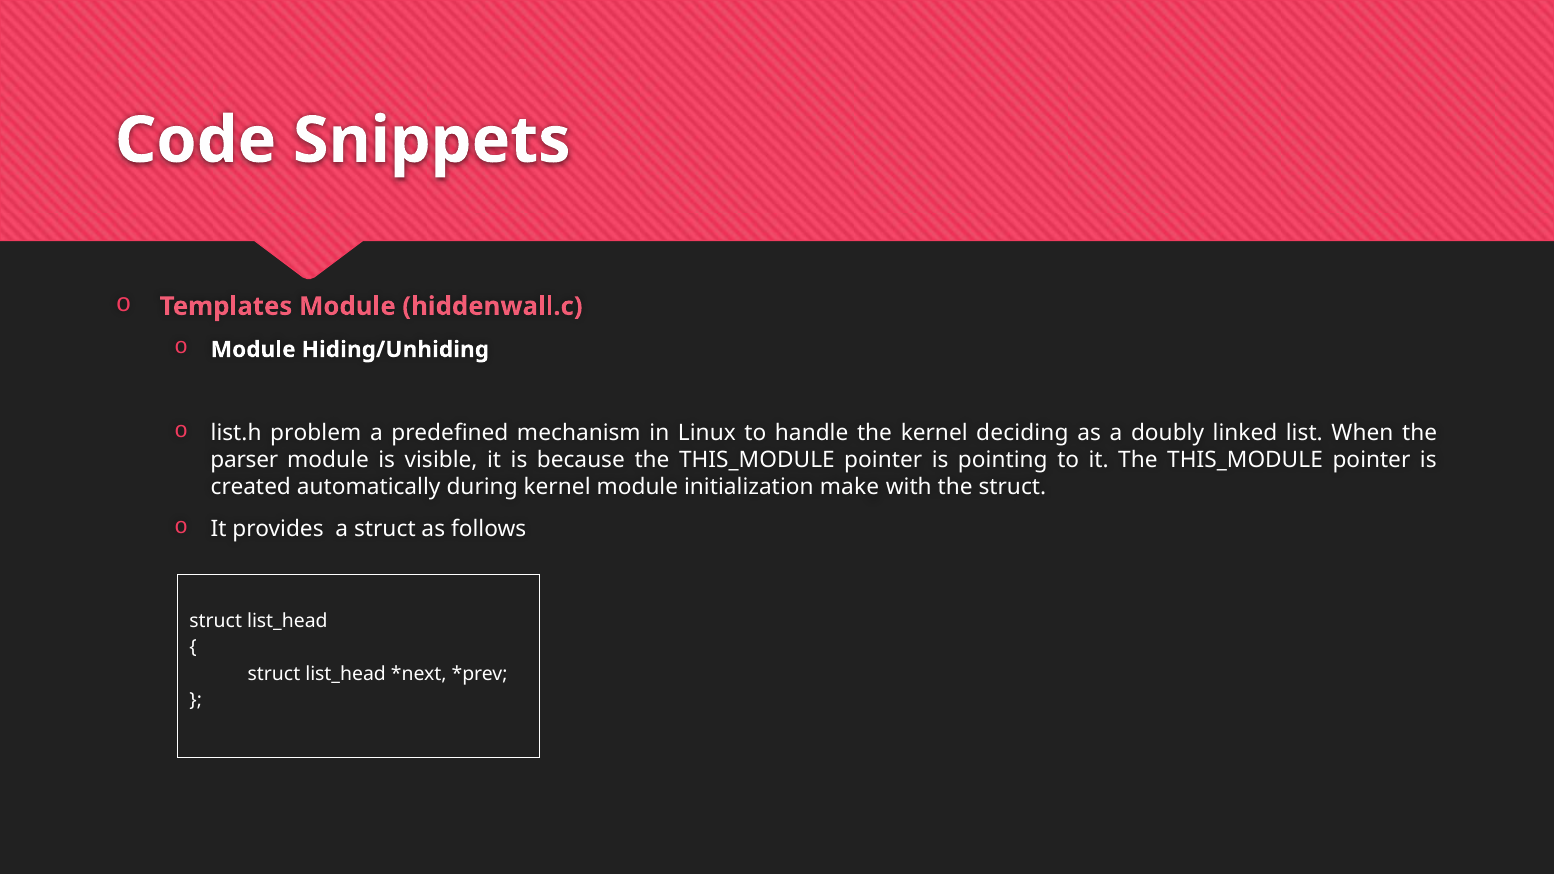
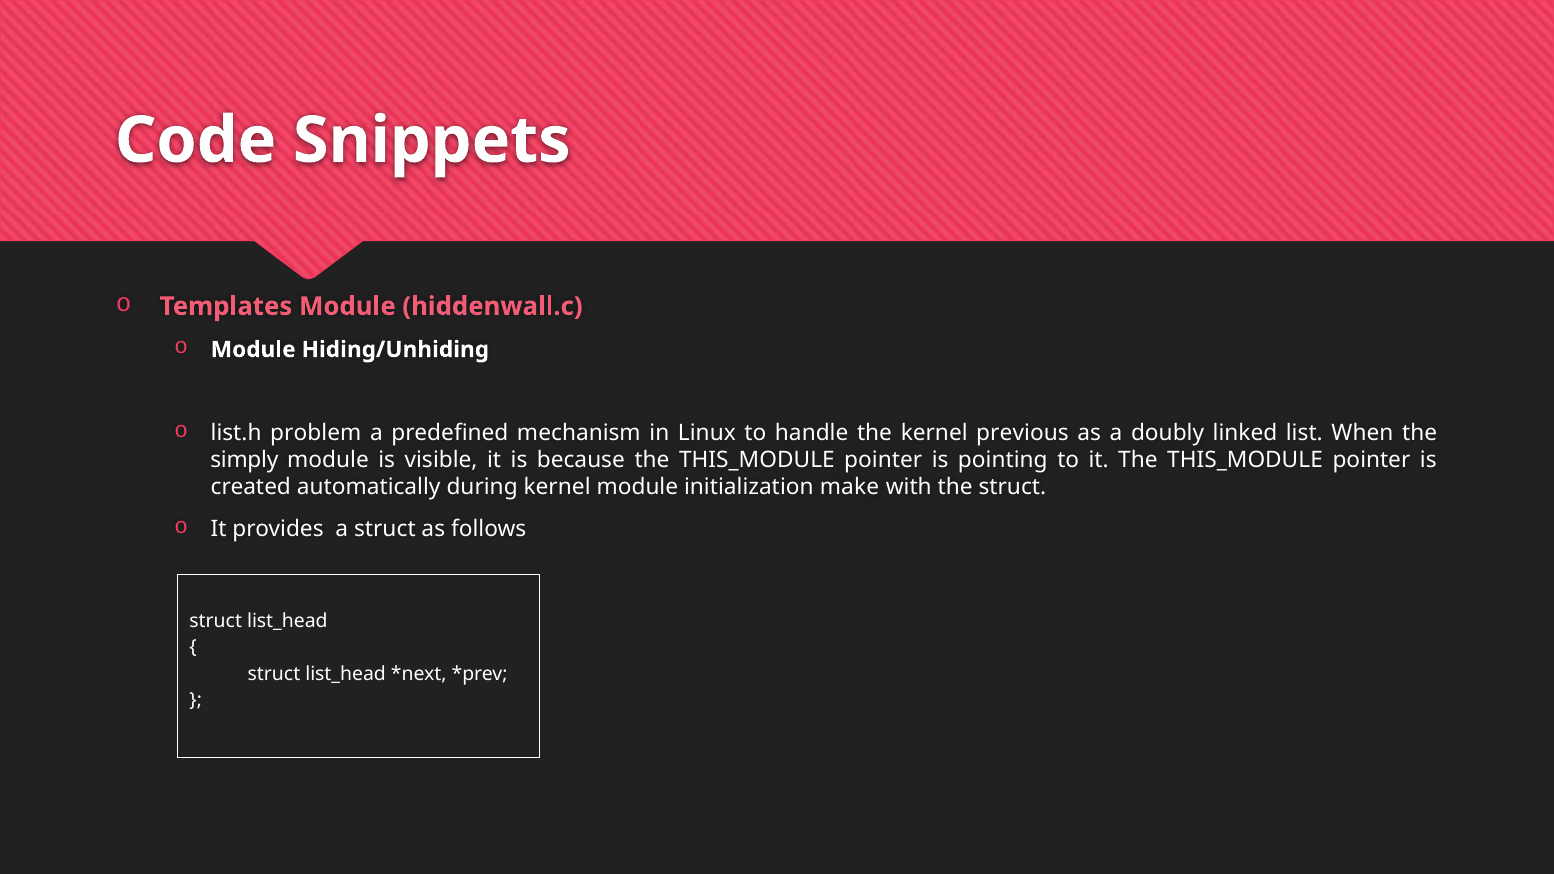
deciding: deciding -> previous
parser: parser -> simply
